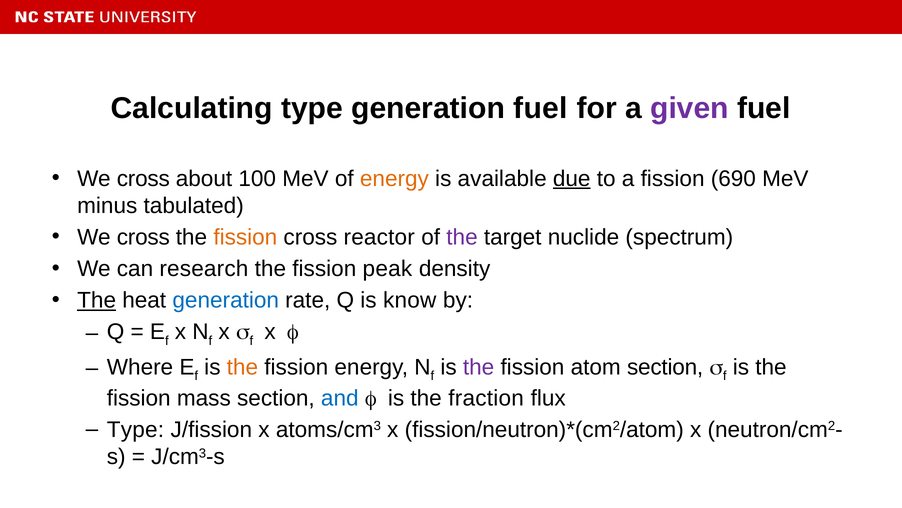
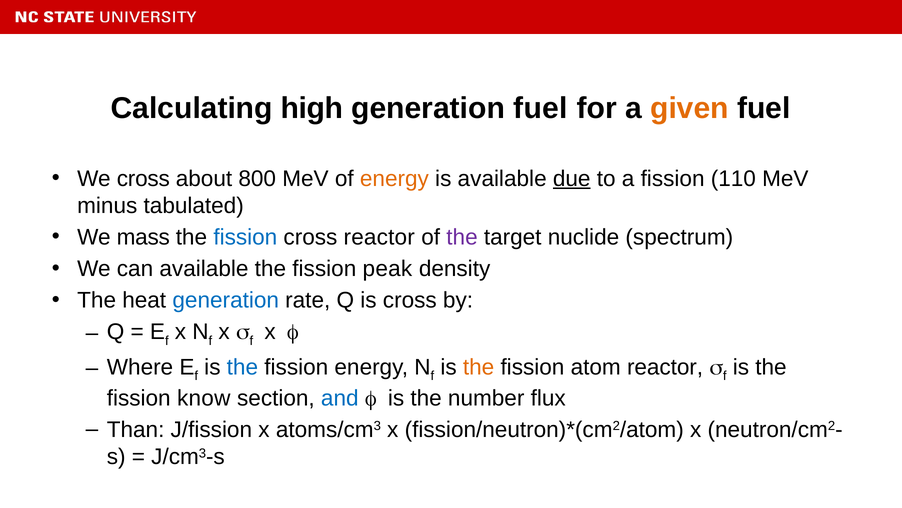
Calculating type: type -> high
given colour: purple -> orange
100: 100 -> 800
690: 690 -> 110
cross at (143, 237): cross -> mass
fission at (245, 237) colour: orange -> blue
can research: research -> available
The at (97, 300) underline: present -> none
is know: know -> cross
the at (242, 367) colour: orange -> blue
the at (479, 367) colour: purple -> orange
atom section: section -> reactor
mass: mass -> know
fraction: fraction -> number
Type at (135, 429): Type -> Than
